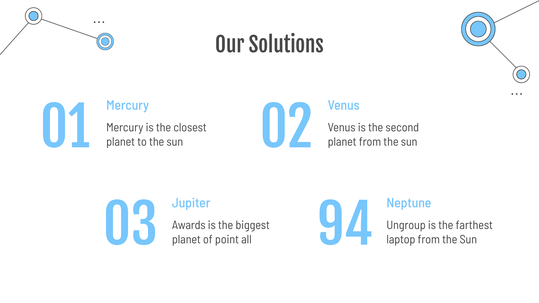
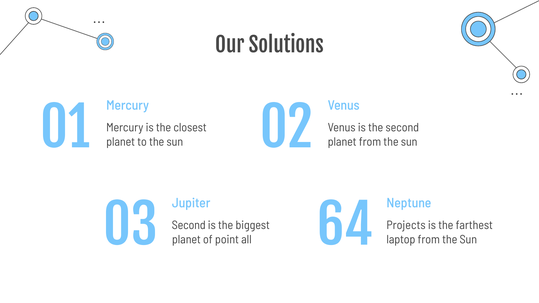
94: 94 -> 64
Awards at (189, 225): Awards -> Second
Ungroup: Ungroup -> Projects
